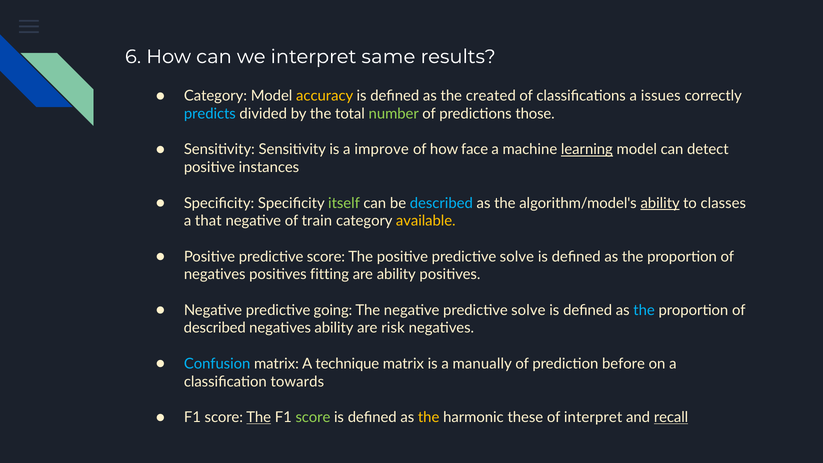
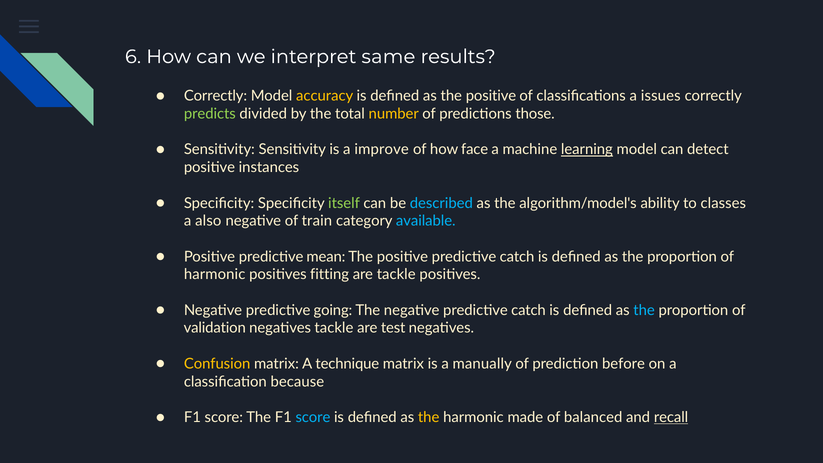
Category at (215, 96): Category -> Correctly
as the created: created -> positive
predicts colour: light blue -> light green
number colour: light green -> yellow
ability at (660, 203) underline: present -> none
that: that -> also
available colour: yellow -> light blue
predictive score: score -> mean
positive predictive solve: solve -> catch
negatives at (215, 274): negatives -> harmonic
are ability: ability -> tackle
negative predictive solve: solve -> catch
described at (215, 328): described -> validation
negatives ability: ability -> tackle
risk: risk -> test
Confusion colour: light blue -> yellow
towards: towards -> because
The at (259, 417) underline: present -> none
score at (313, 417) colour: light green -> light blue
these: these -> made
of interpret: interpret -> balanced
